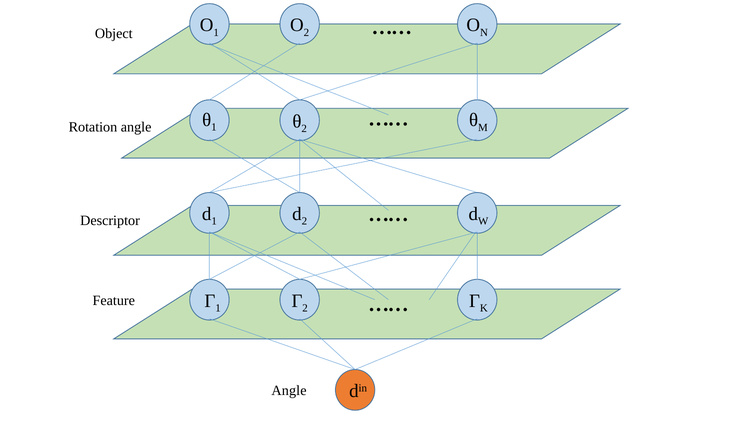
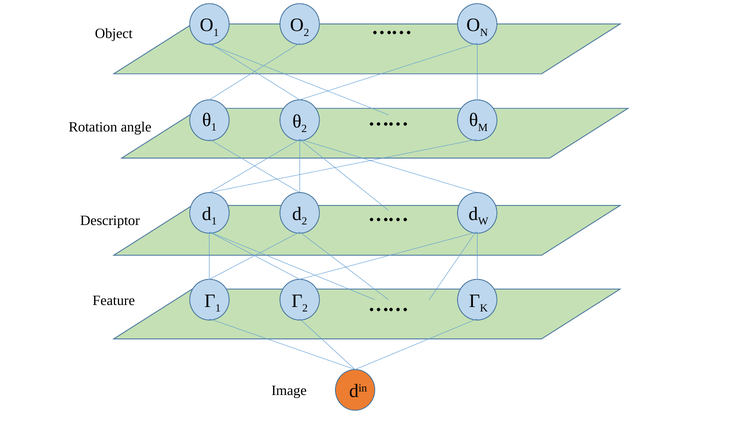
Angle at (289, 390): Angle -> Image
